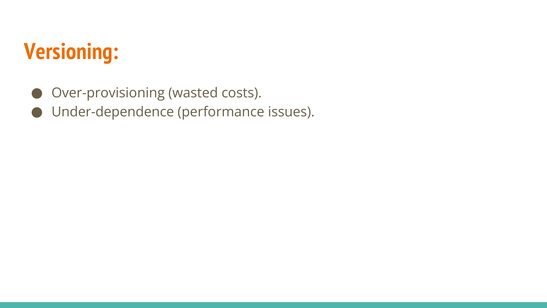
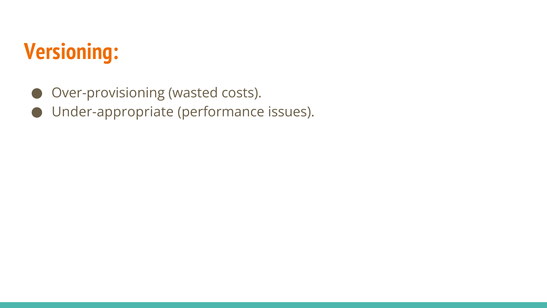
Under-dependence: Under-dependence -> Under-appropriate
